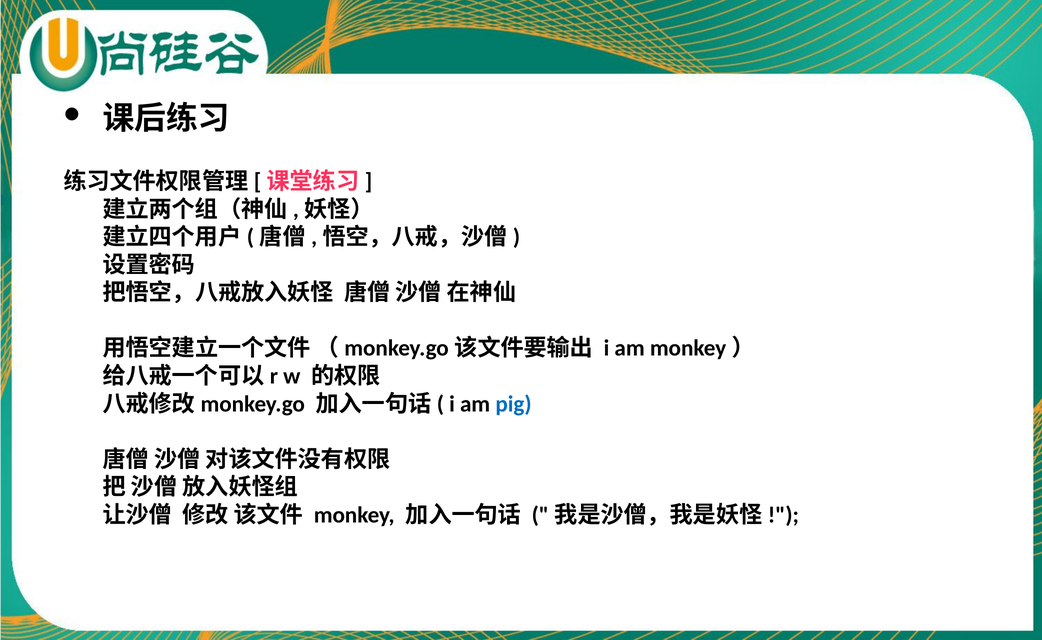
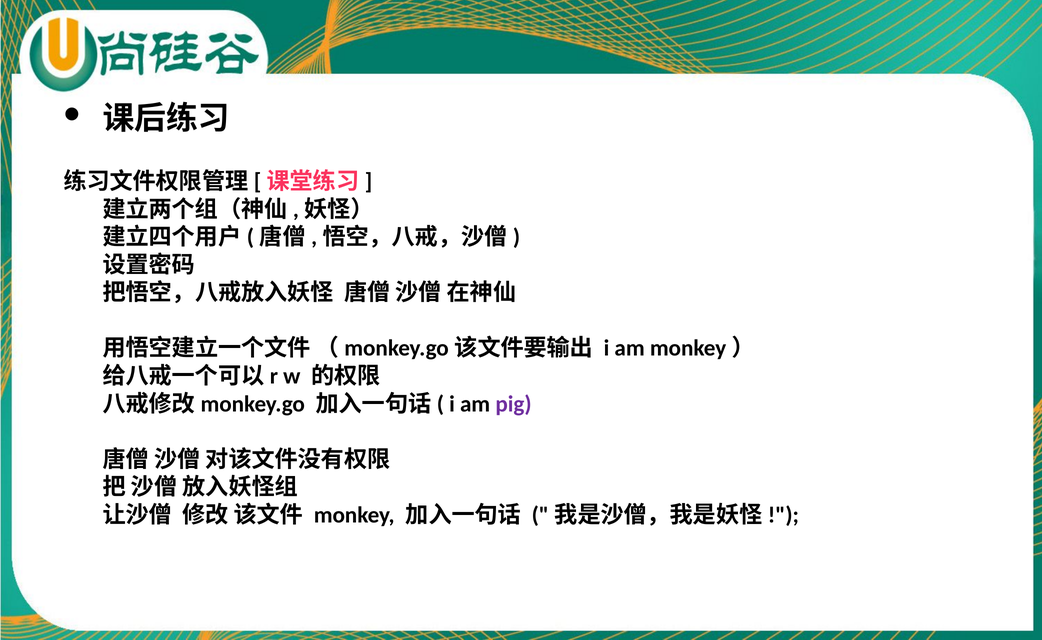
pig colour: blue -> purple
